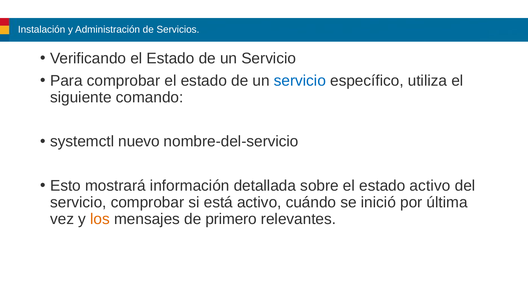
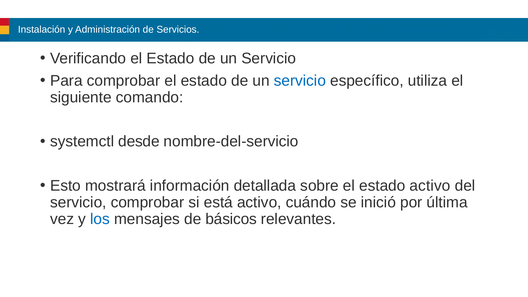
nuevo: nuevo -> desde
los colour: orange -> blue
primero: primero -> básicos
